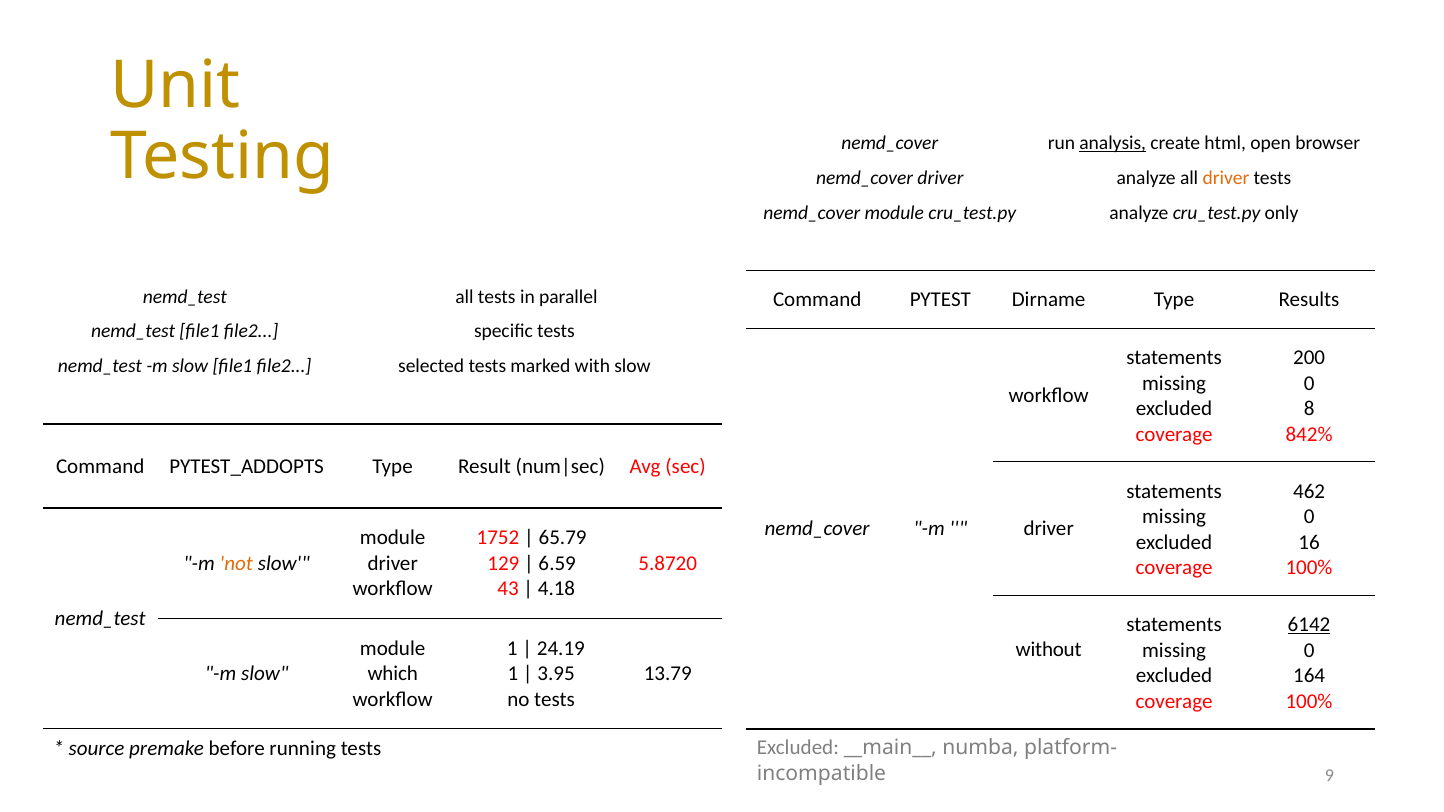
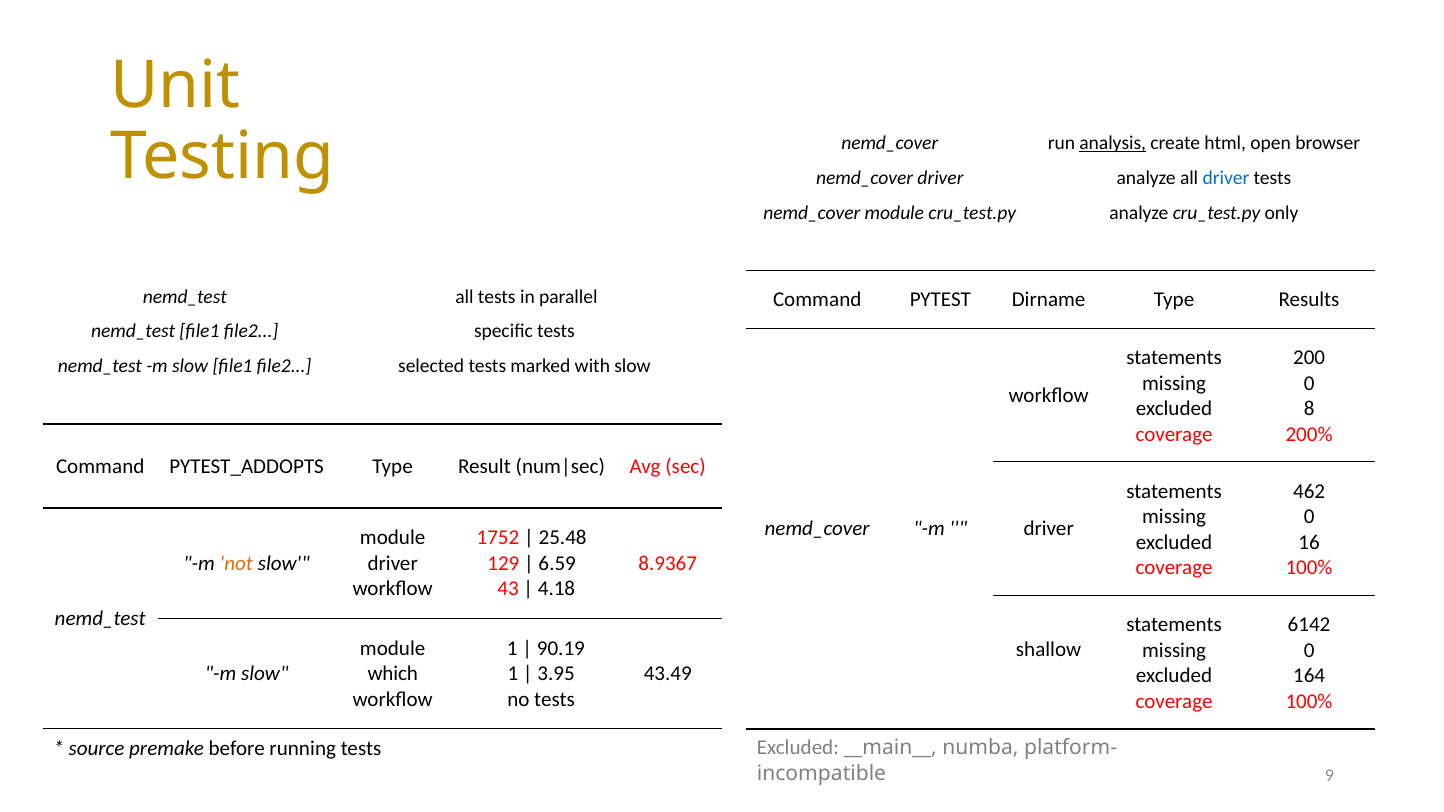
driver at (1226, 178) colour: orange -> blue
842%: 842% -> 200%
65.79: 65.79 -> 25.48
5.8720: 5.8720 -> 8.9367
6142 underline: present -> none
24.19: 24.19 -> 90.19
without: without -> shallow
13.79: 13.79 -> 43.49
